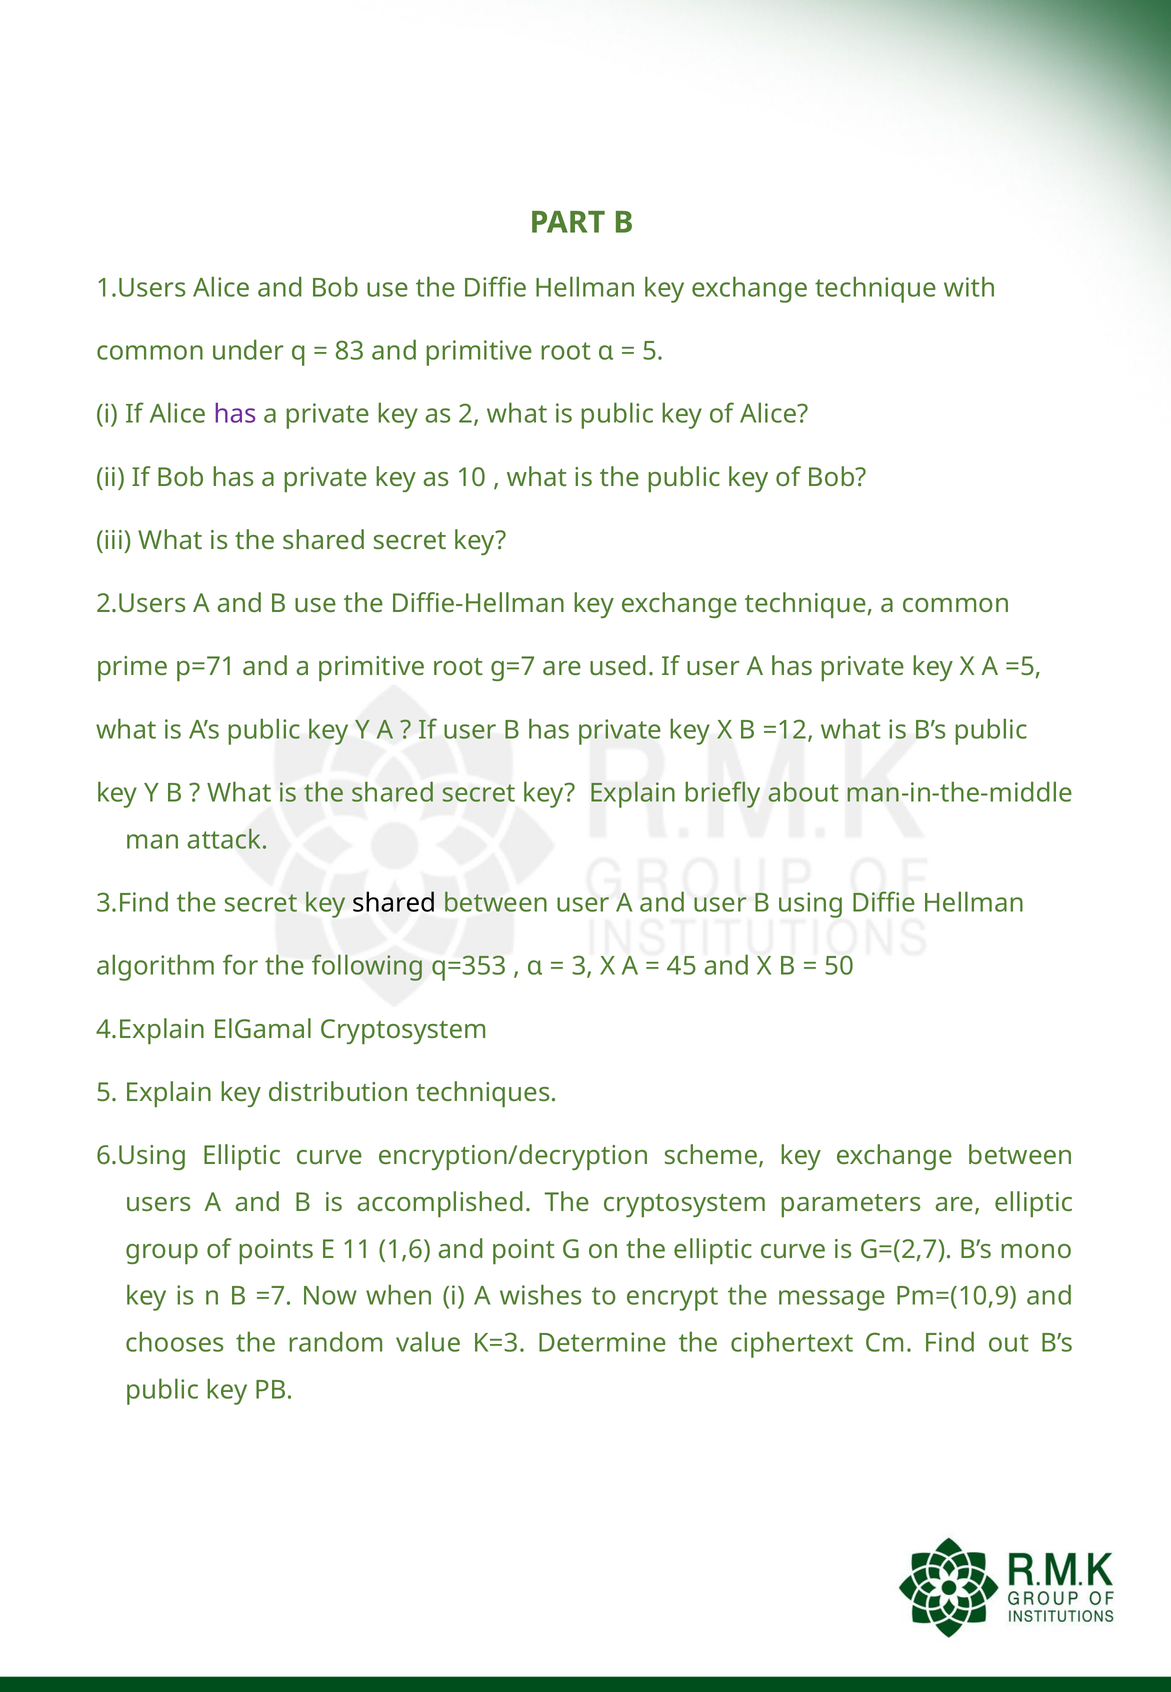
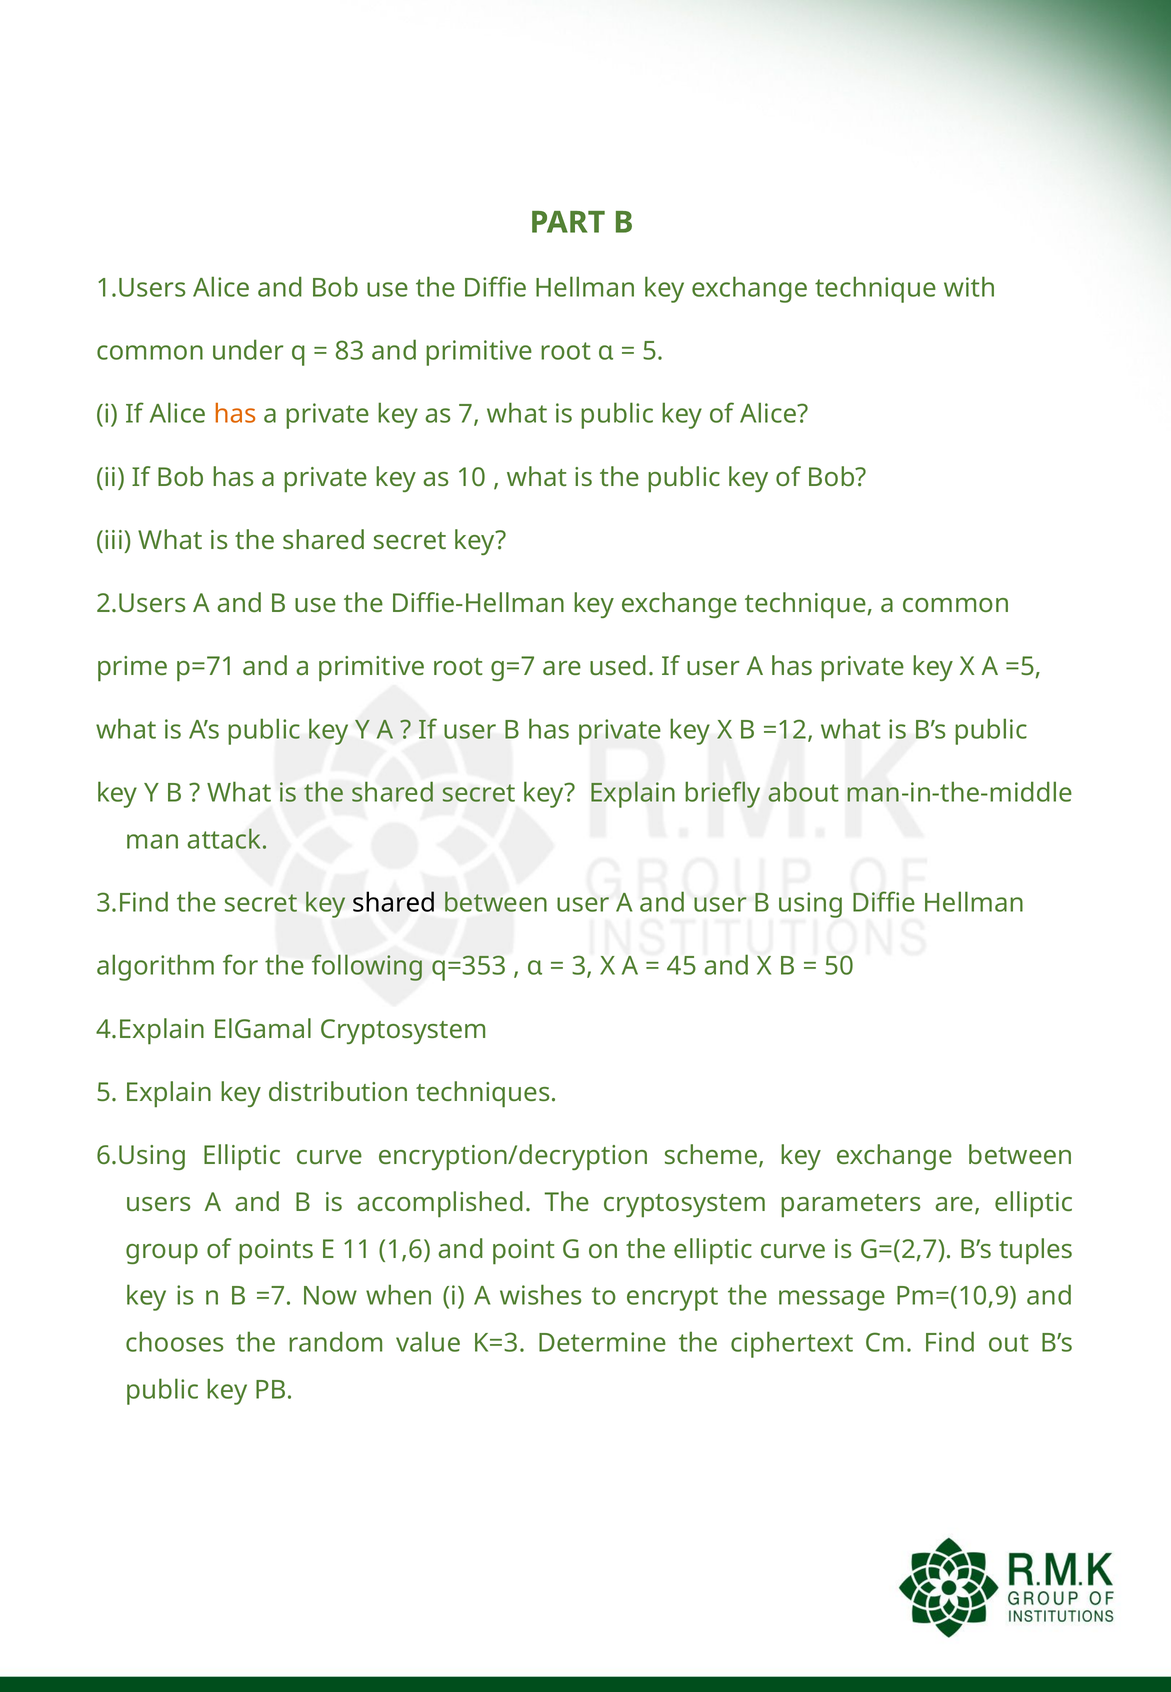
has at (235, 414) colour: purple -> orange
2: 2 -> 7
mono: mono -> tuples
